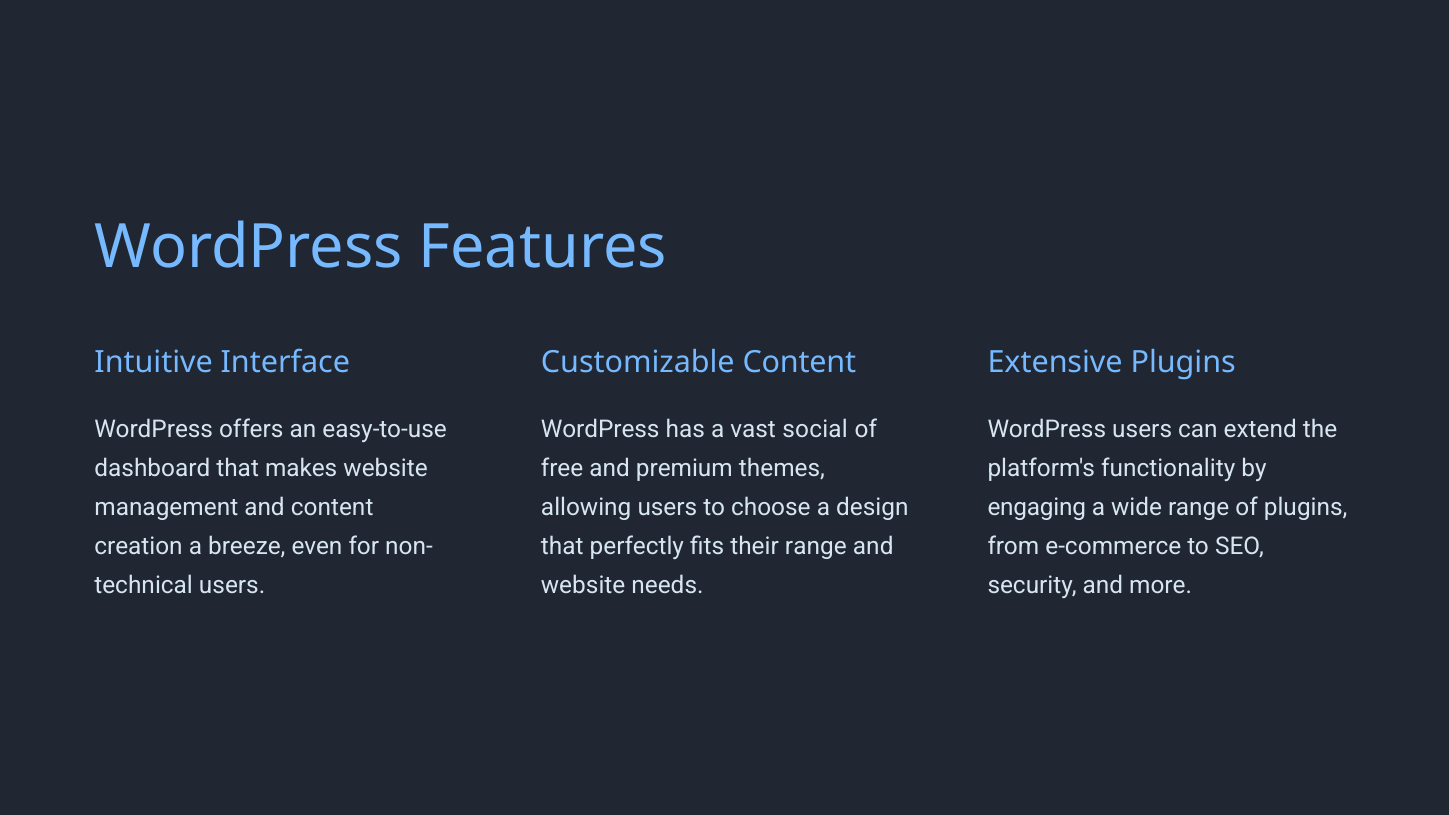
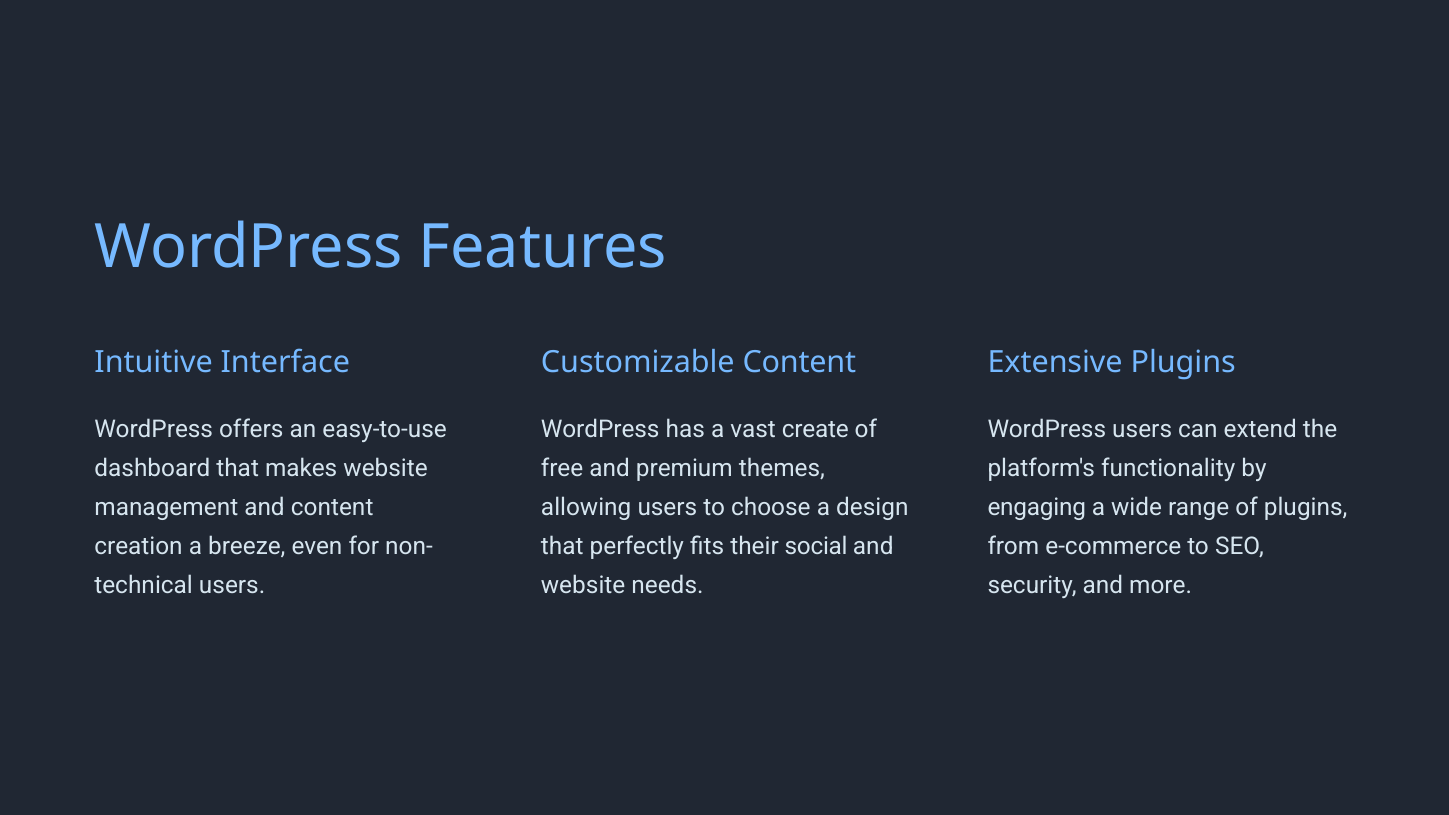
social: social -> create
their range: range -> social
